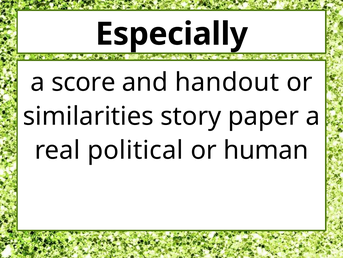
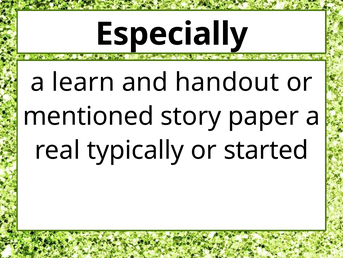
score: score -> learn
similarities: similarities -> mentioned
political: political -> typically
human: human -> started
